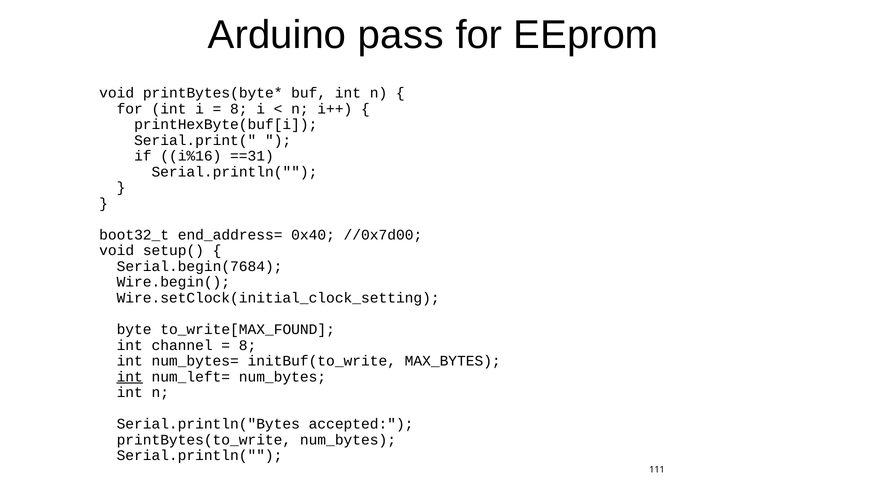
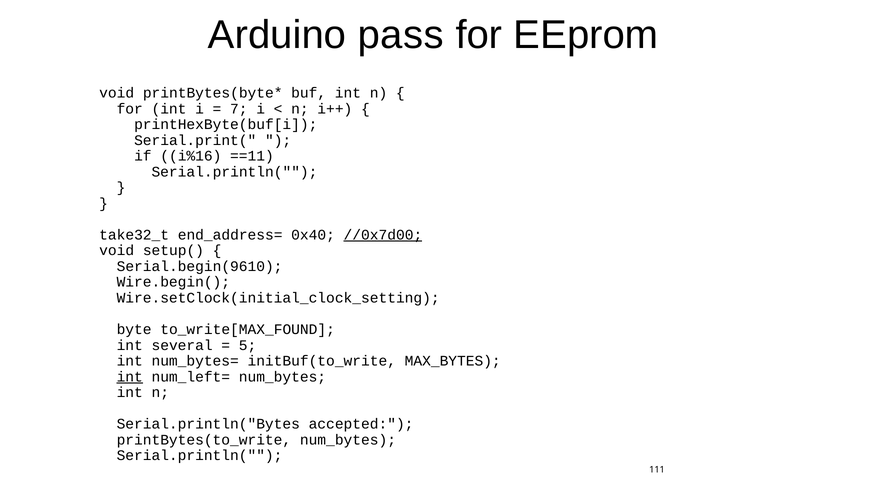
8 at (239, 109): 8 -> 7
==31: ==31 -> ==11
boot32_t: boot32_t -> take32_t
//0x7d00 underline: none -> present
Serial.begin(7684: Serial.begin(7684 -> Serial.begin(9610
channel: channel -> several
8 at (248, 345): 8 -> 5
